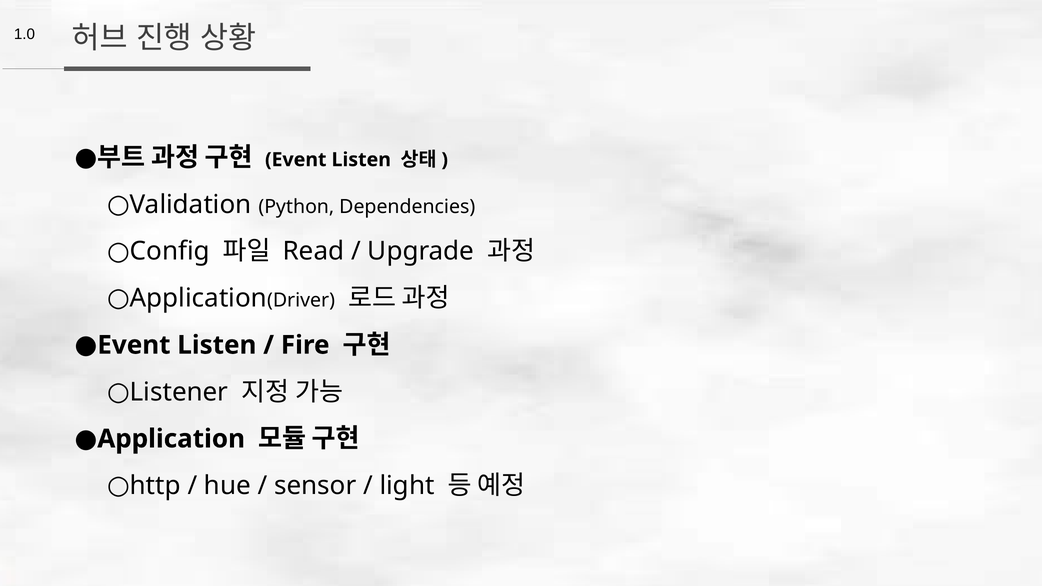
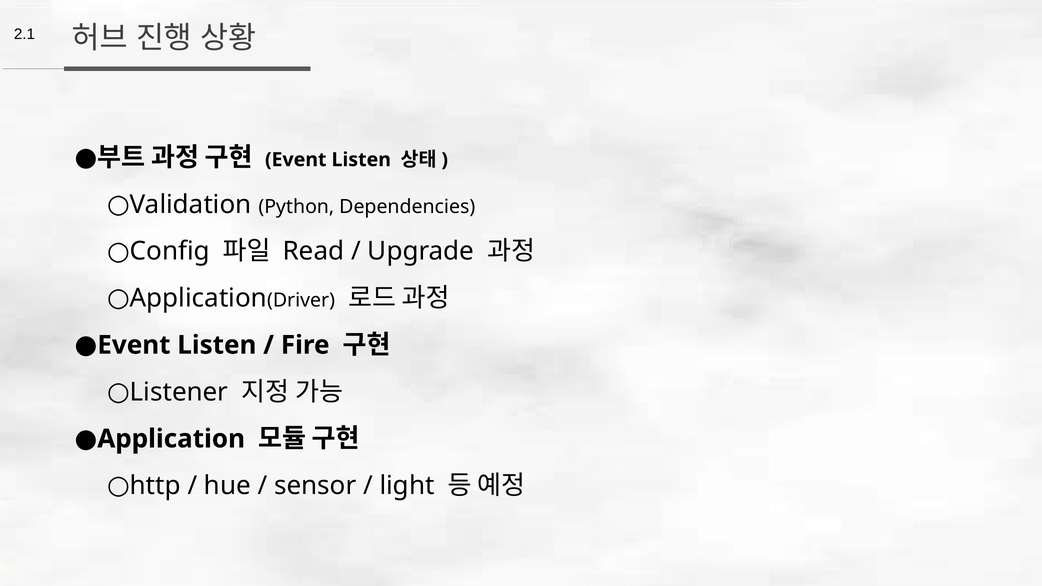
1.0: 1.0 -> 2.1
